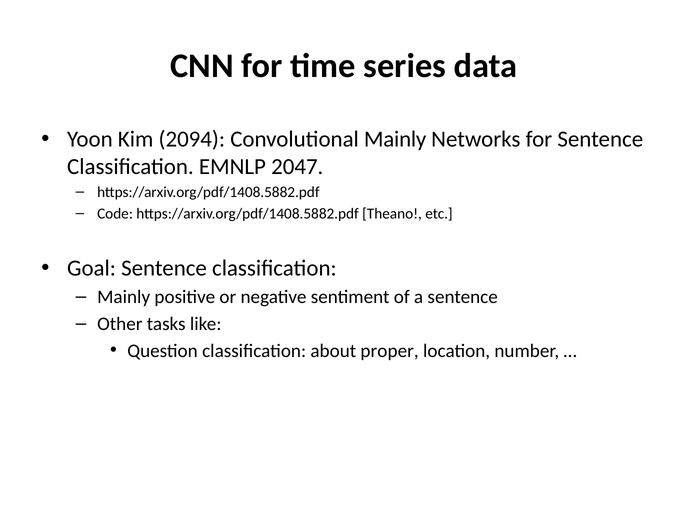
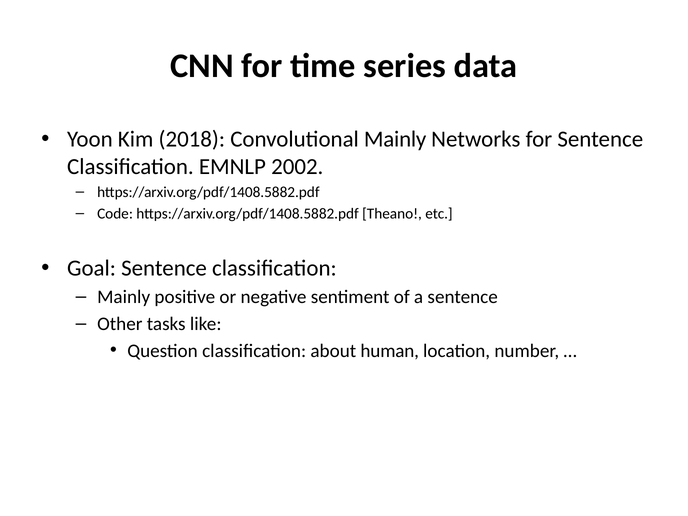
2094: 2094 -> 2018
2047: 2047 -> 2002
proper: proper -> human
